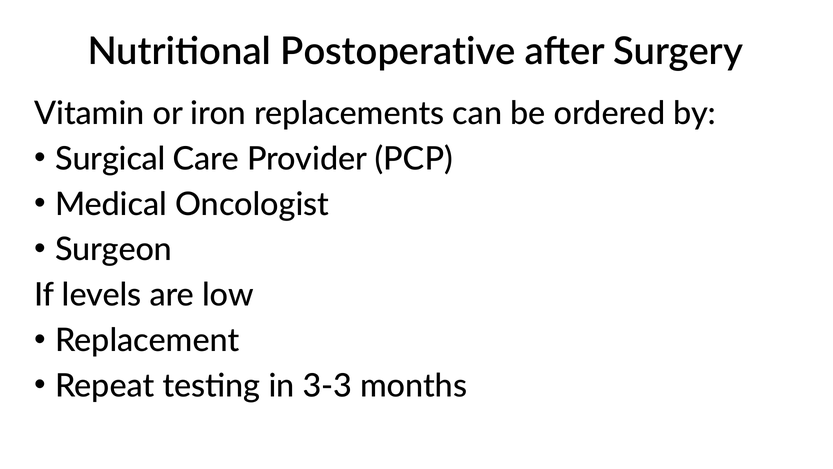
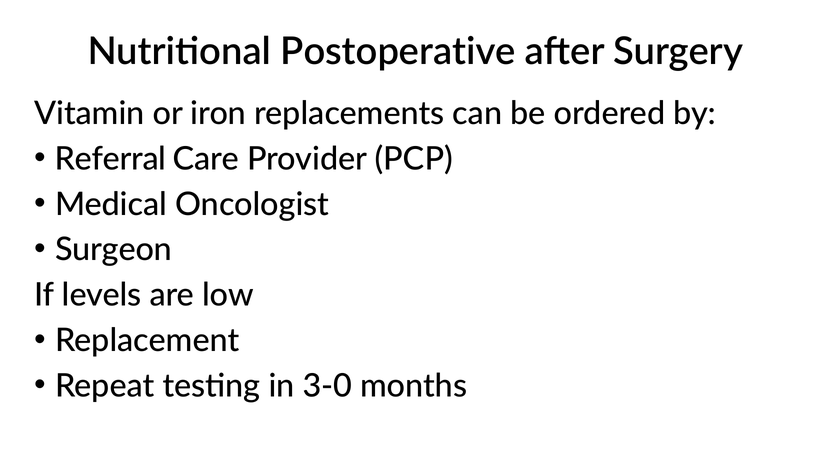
Surgical: Surgical -> Referral
3-3: 3-3 -> 3-0
